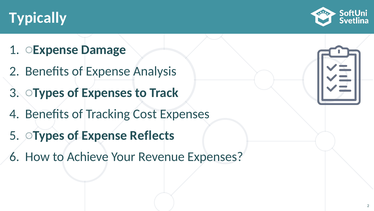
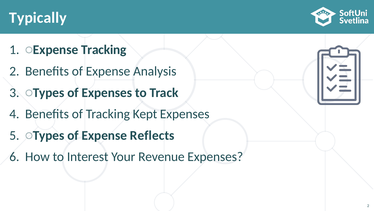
Expense Damage: Damage -> Tracking
Cost: Cost -> Kept
Achieve: Achieve -> Interest
